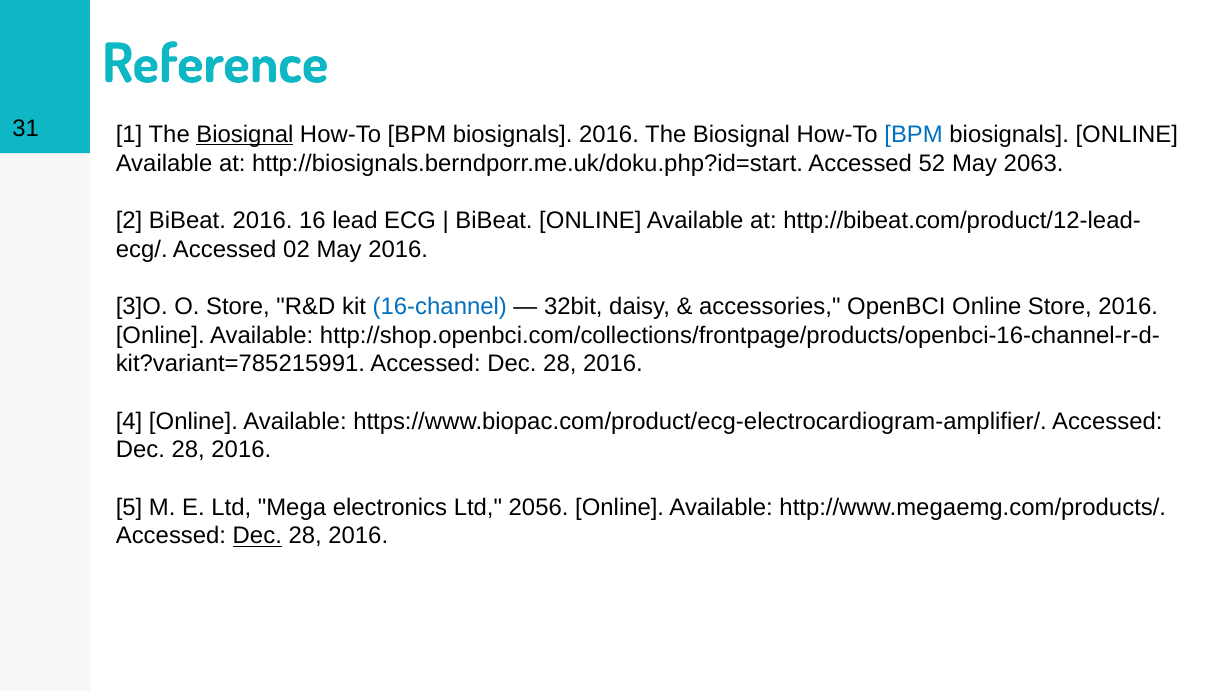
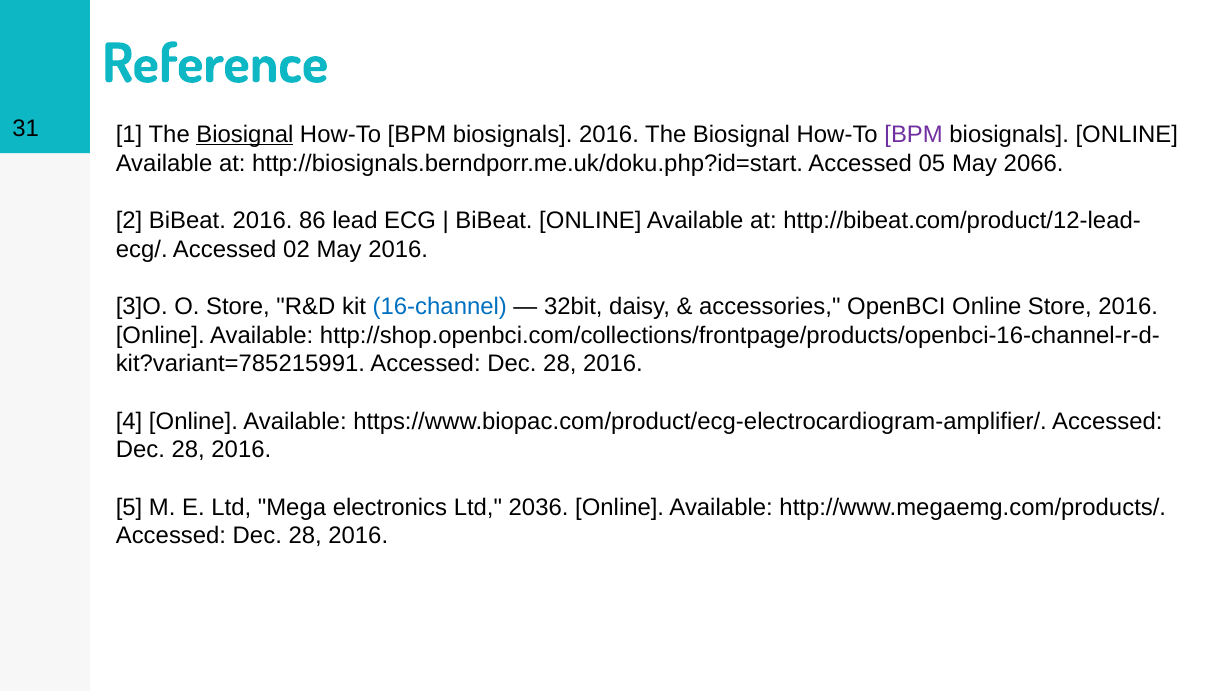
BPM at (914, 134) colour: blue -> purple
52: 52 -> 05
2063: 2063 -> 2066
16: 16 -> 86
2056: 2056 -> 2036
Dec at (257, 536) underline: present -> none
